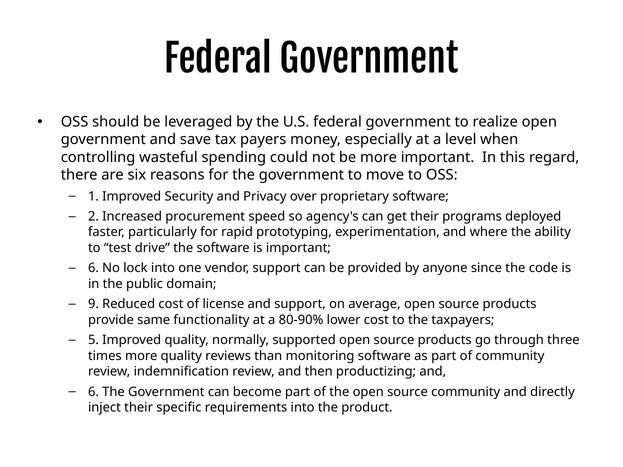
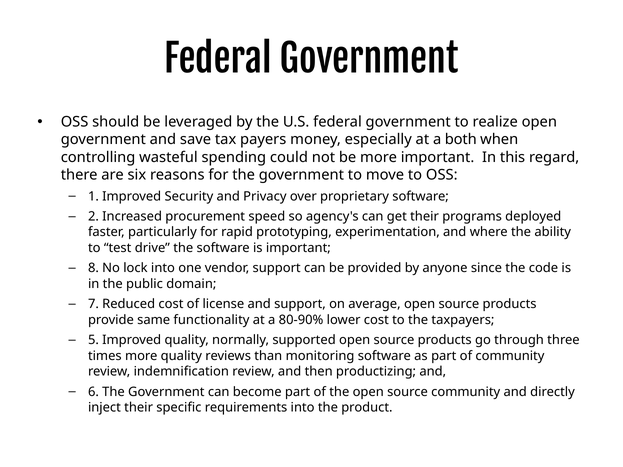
level: level -> both
6 at (93, 268): 6 -> 8
9: 9 -> 7
